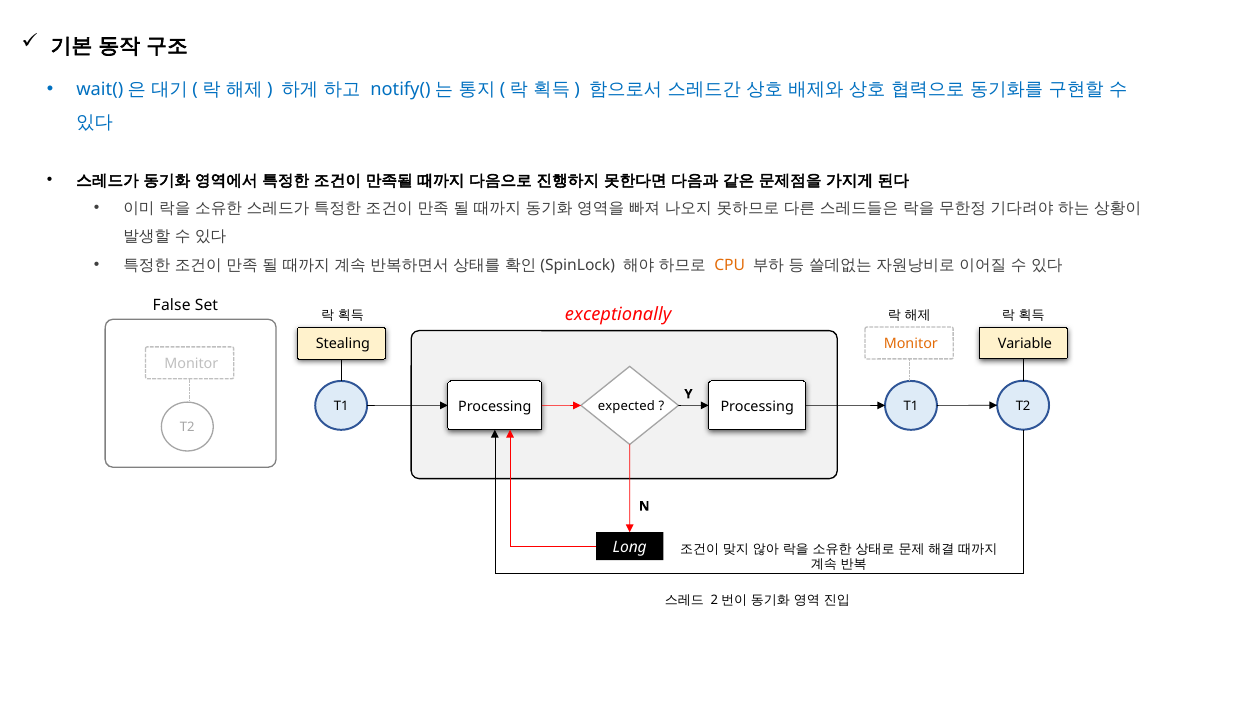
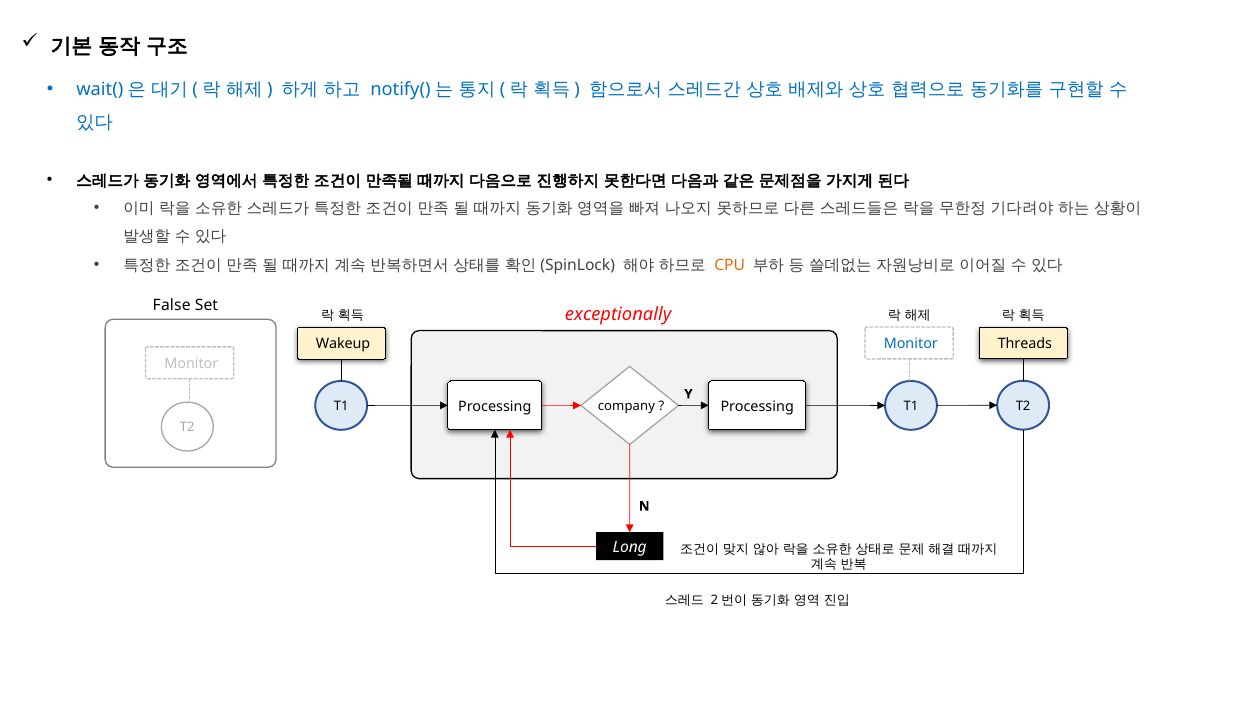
Monitor at (911, 344) colour: orange -> blue
Variable: Variable -> Threads
Stealing: Stealing -> Wakeup
expected: expected -> company
